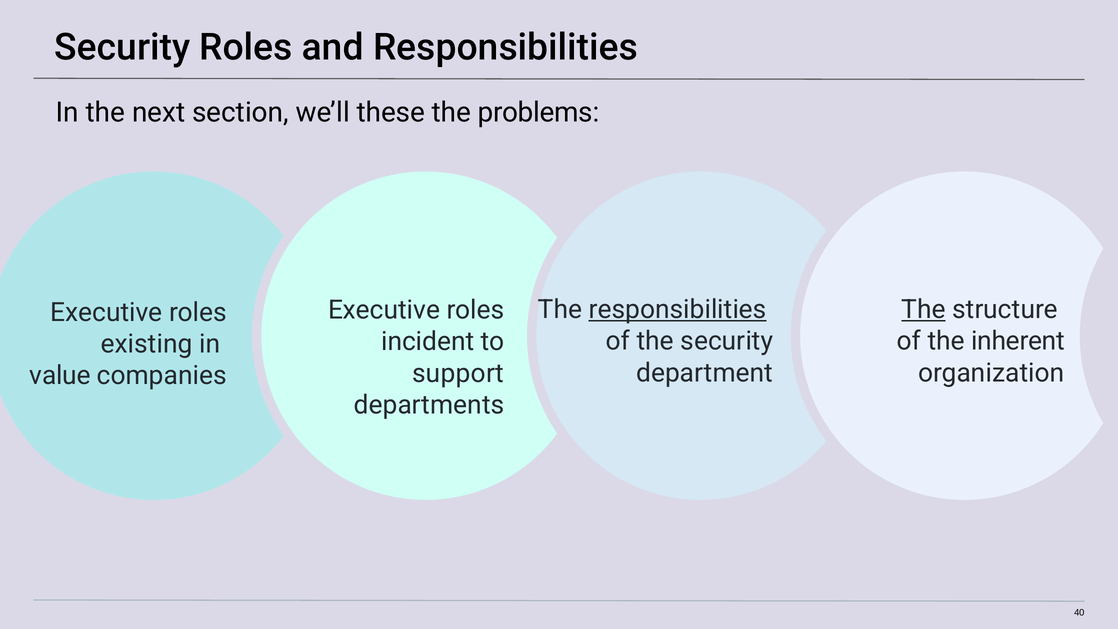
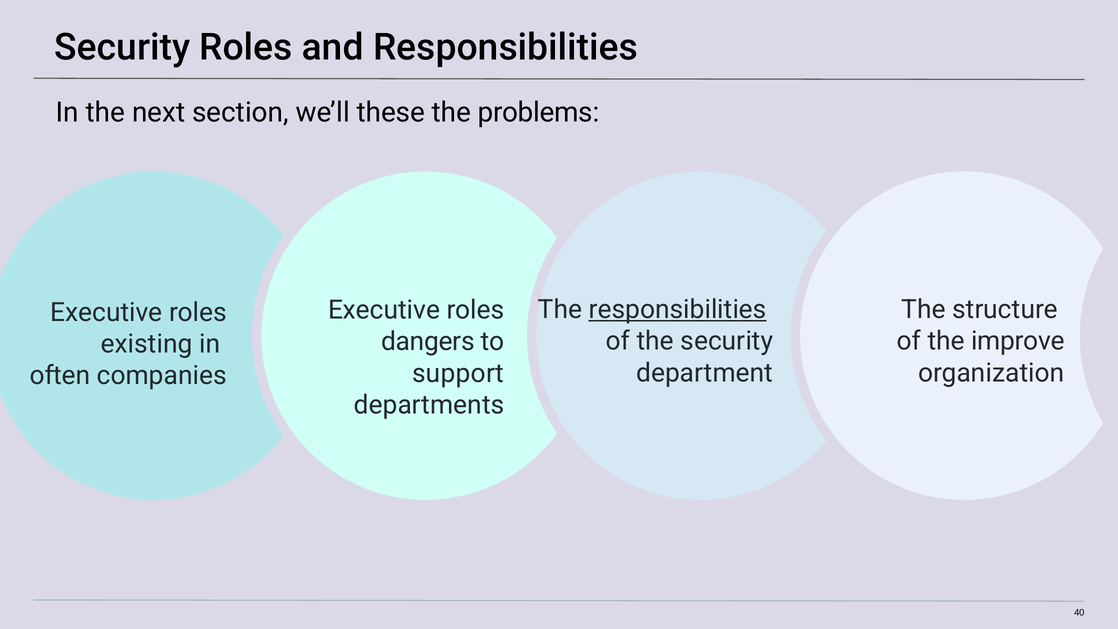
The at (923, 310) underline: present -> none
inherent: inherent -> improve
incident: incident -> dangers
value: value -> often
